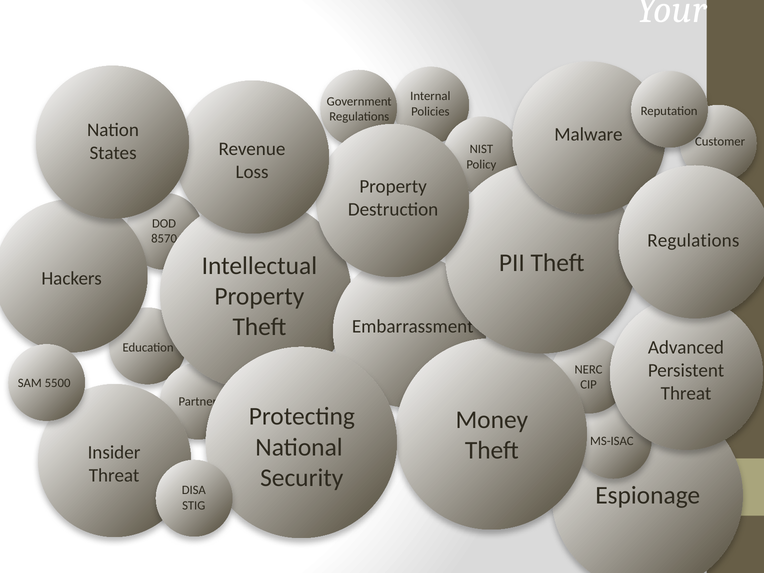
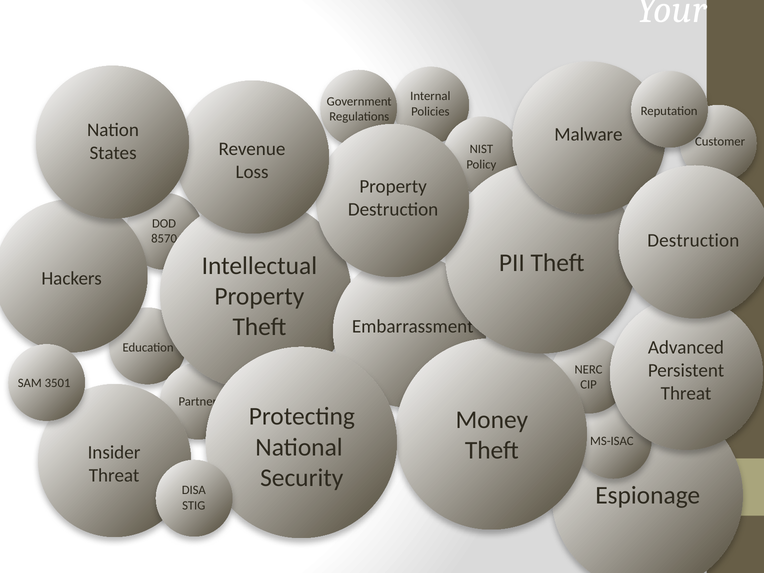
Regulations at (693, 240): Regulations -> Destruction
5500: 5500 -> 3501
